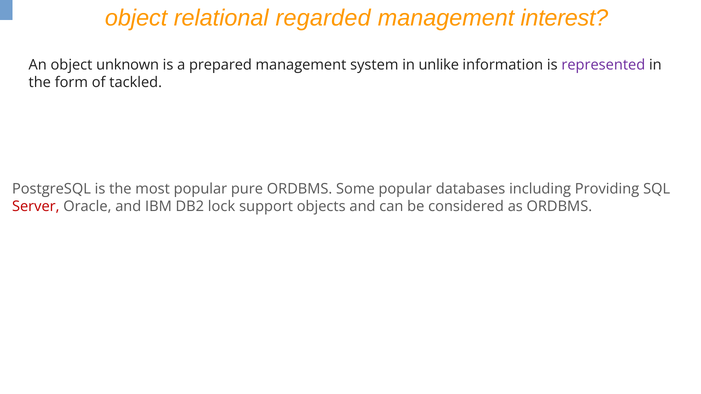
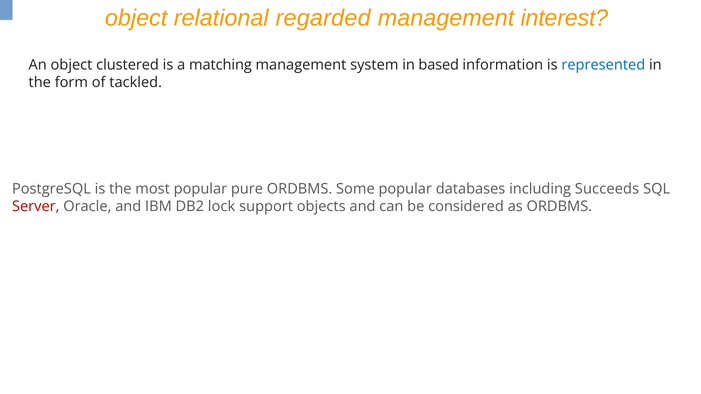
unknown: unknown -> clustered
prepared: prepared -> matching
unlike: unlike -> based
represented colour: purple -> blue
Providing: Providing -> Succeeds
